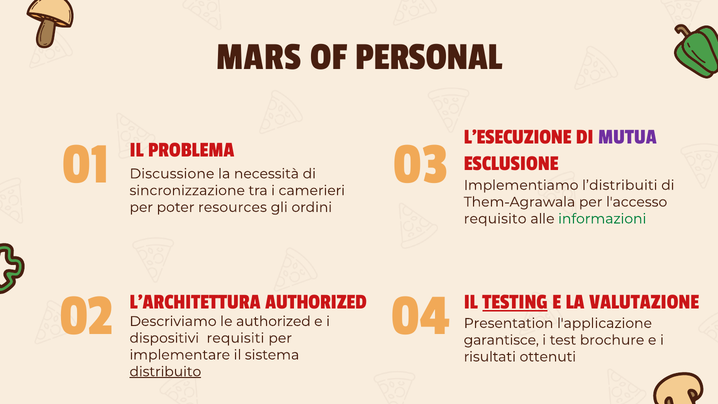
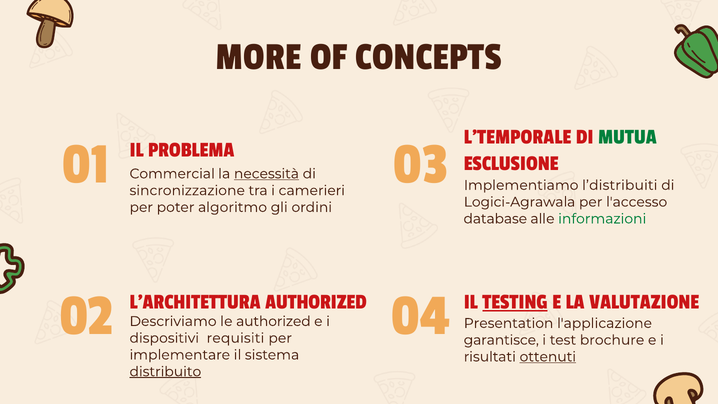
MARS: MARS -> MORE
PERSONAL: PERSONAL -> CONCEPTS
L’ESECUZIONE: L’ESECUZIONE -> L’TEMPORALE
MUTUA colour: purple -> green
Discussione: Discussione -> Commercial
necessità underline: none -> present
Them-Agrawala: Them-Agrawala -> Logici-Agrawala
resources: resources -> algoritmo
requisito: requisito -> database
ottenuti underline: none -> present
